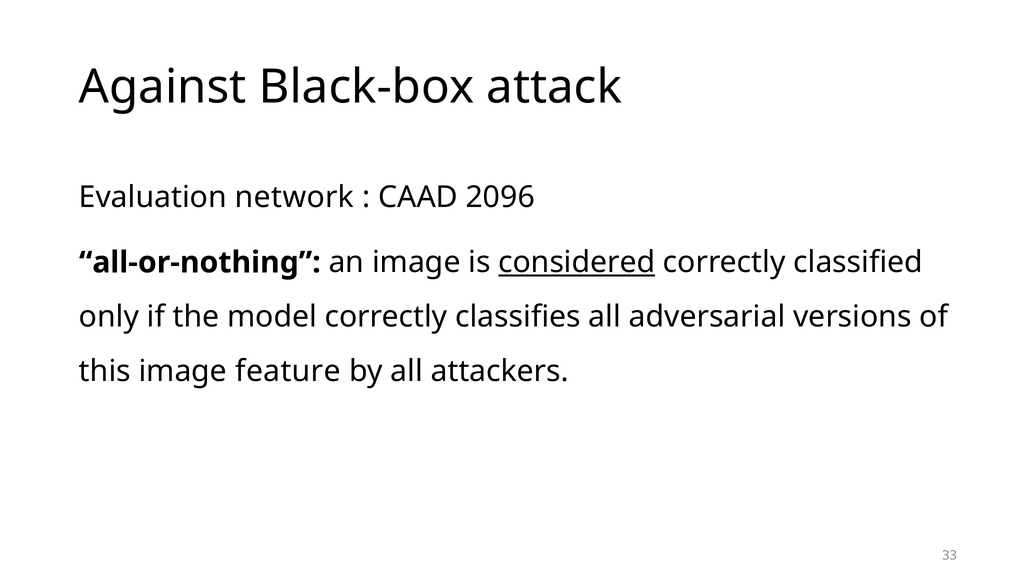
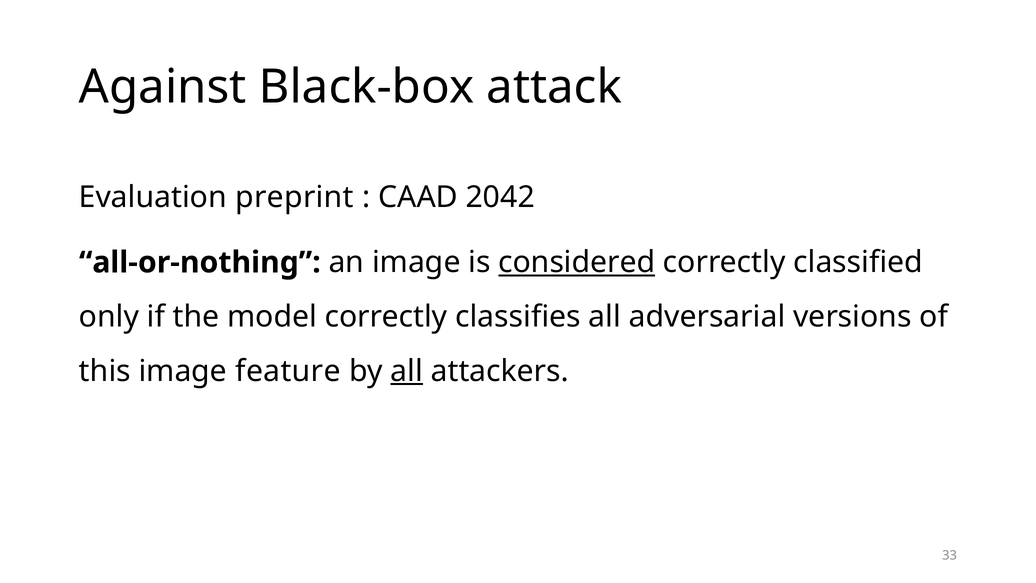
network: network -> preprint
2096: 2096 -> 2042
all at (407, 371) underline: none -> present
